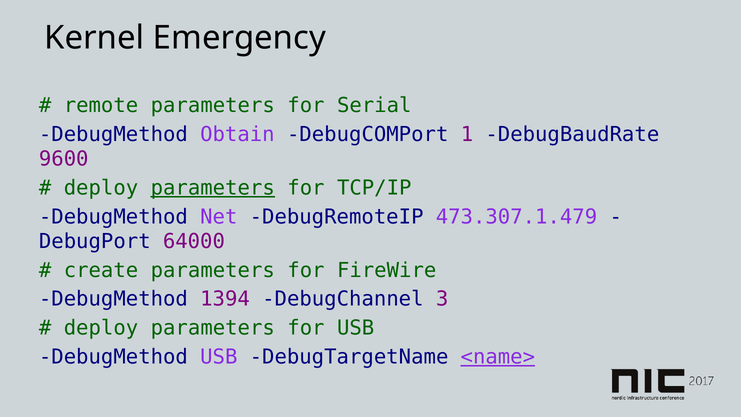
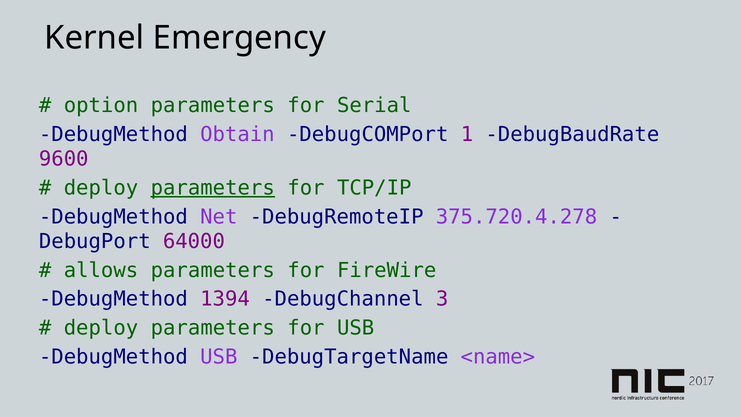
remote: remote -> option
473.307.1.479: 473.307.1.479 -> 375.720.4.278
create: create -> allows
<name> underline: present -> none
